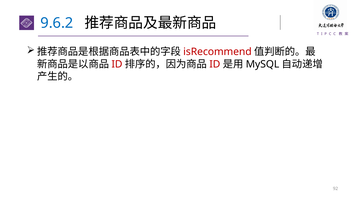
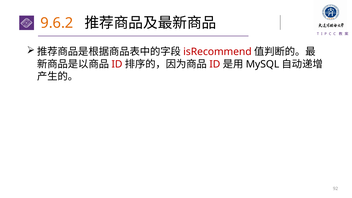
9.6.2 colour: blue -> orange
